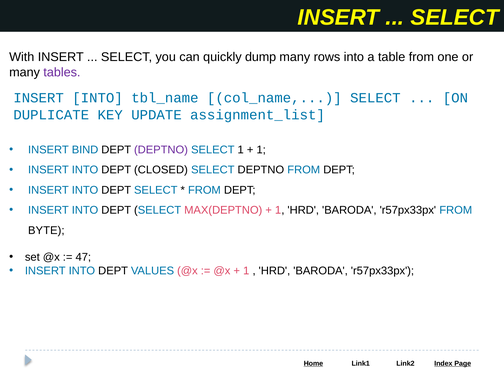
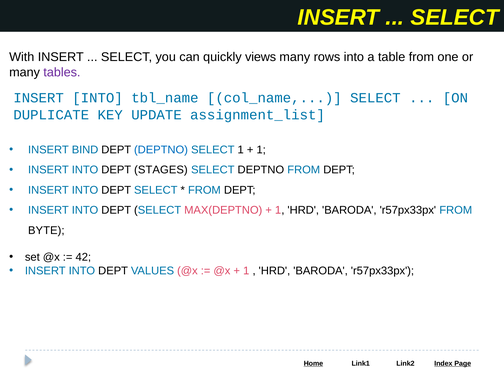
dump: dump -> views
DEPTNO at (161, 150) colour: purple -> blue
CLOSED: CLOSED -> STAGES
47: 47 -> 42
